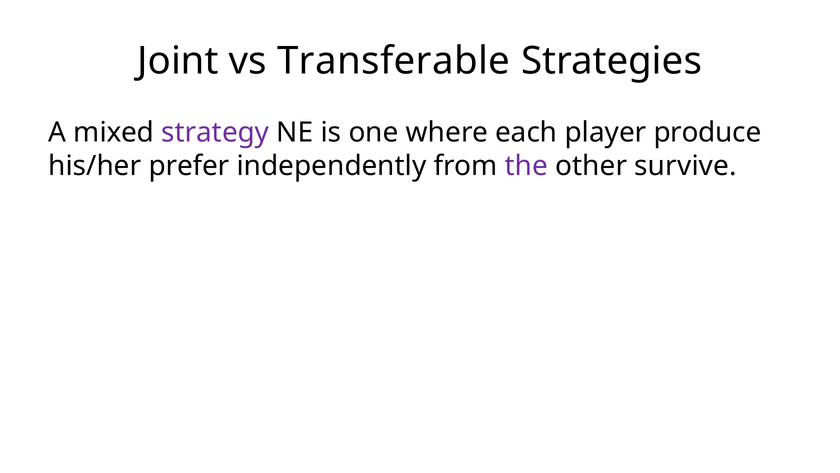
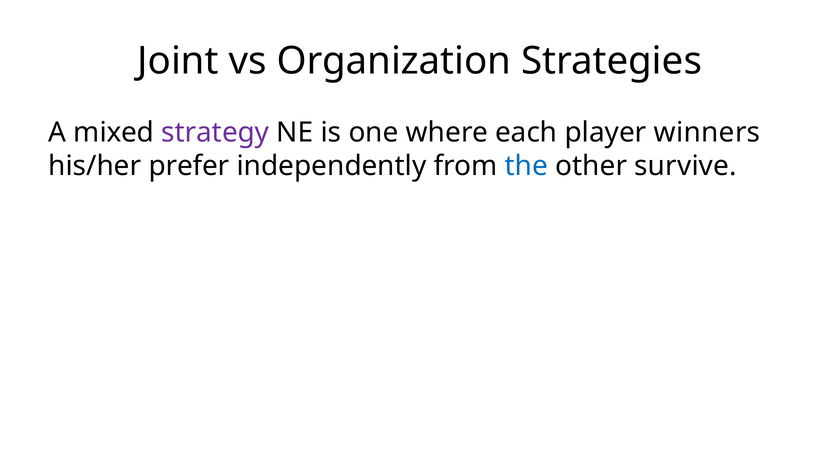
Transferable: Transferable -> Organization
produce: produce -> winners
the colour: purple -> blue
